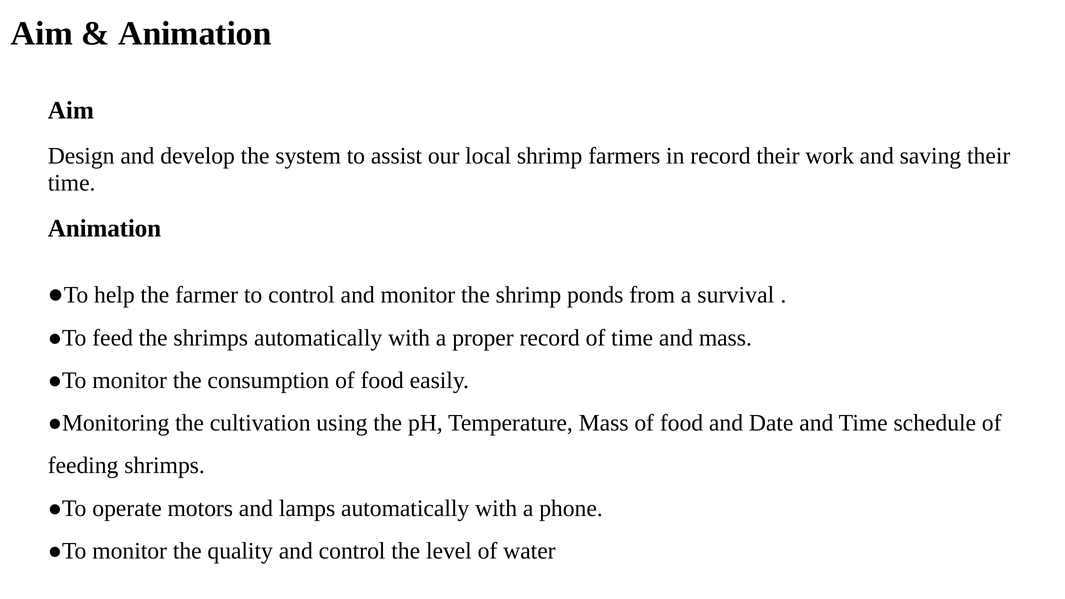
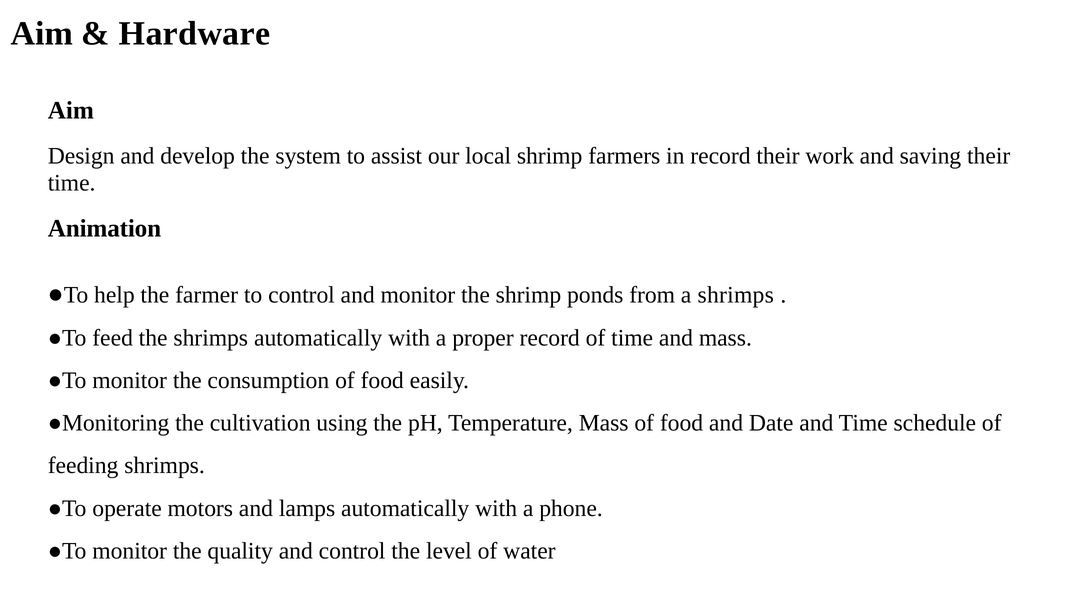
Animation at (195, 33): Animation -> Hardware
a survival: survival -> shrimps
